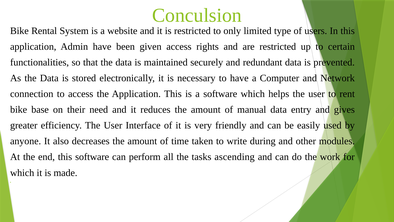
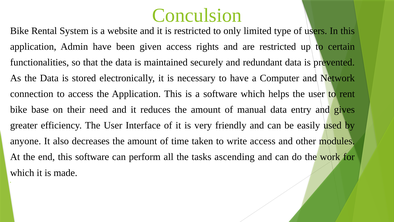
write during: during -> access
